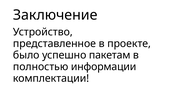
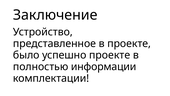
успешно пакетам: пакетам -> проекте
